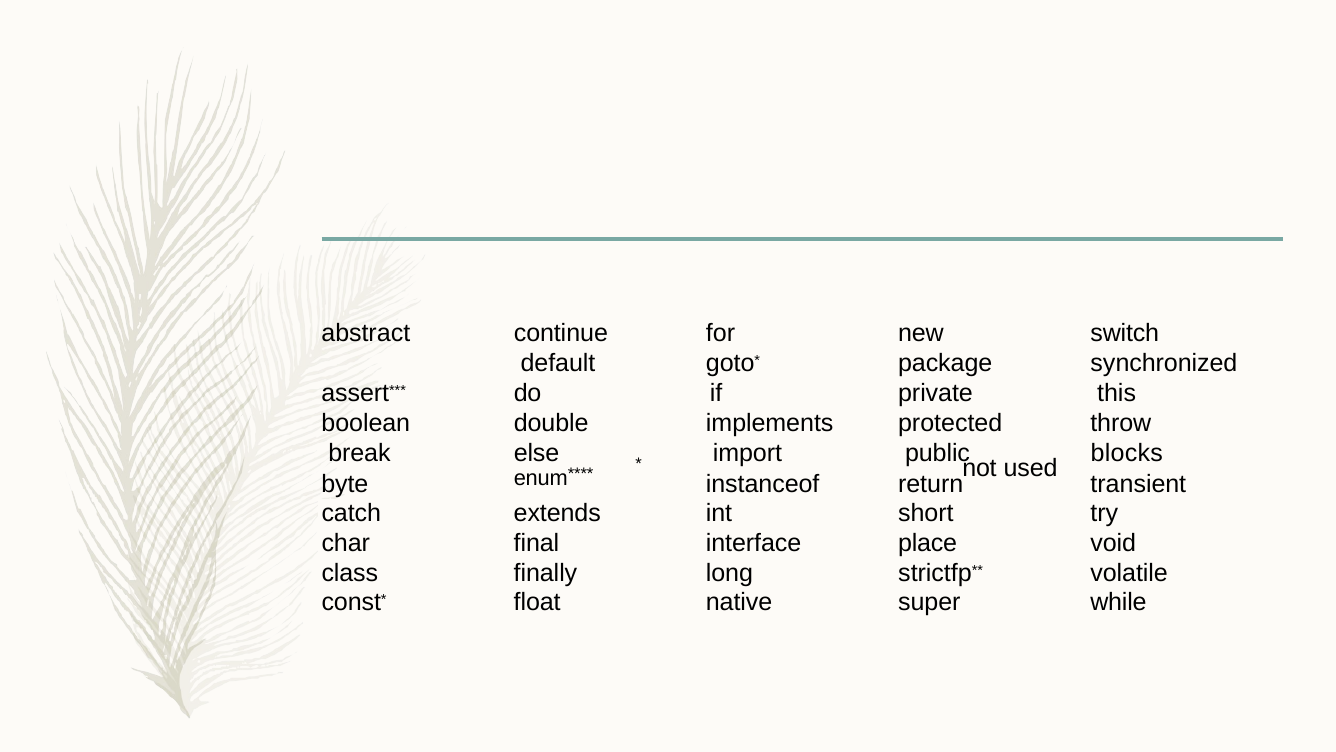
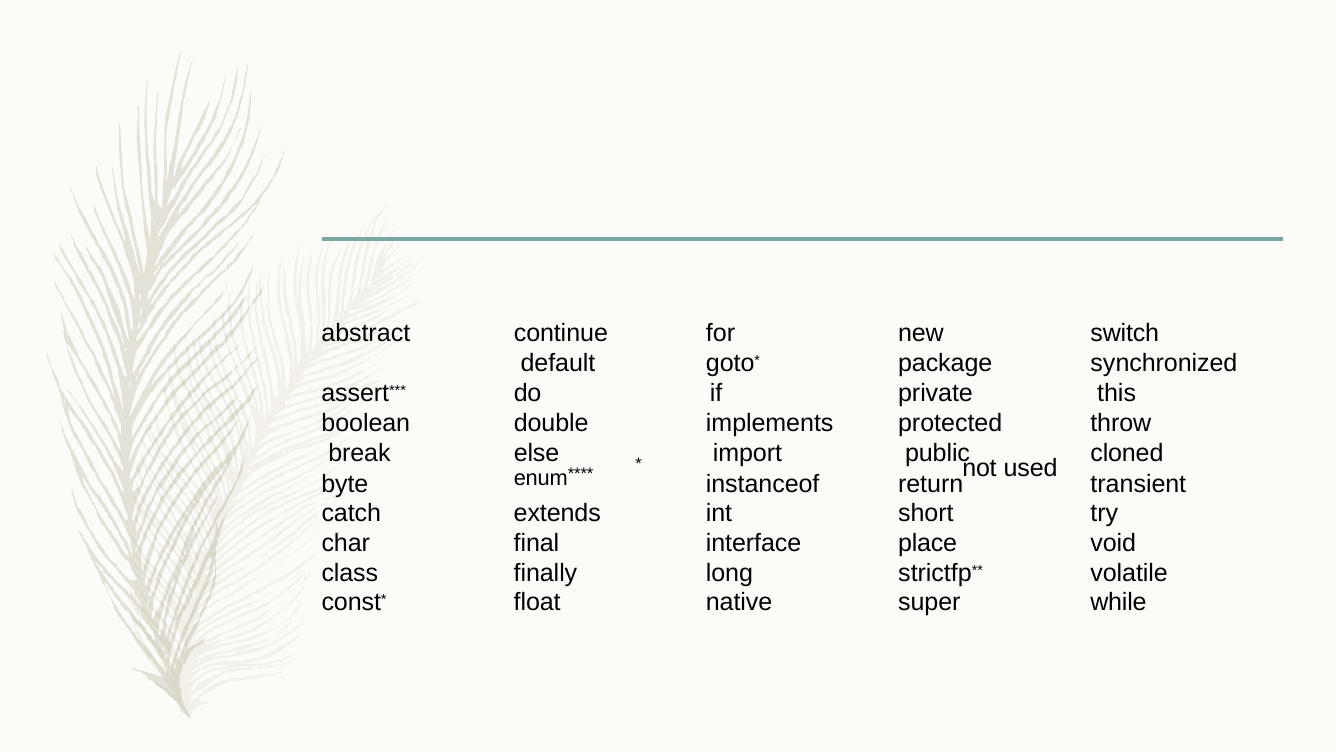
blocks: blocks -> cloned
